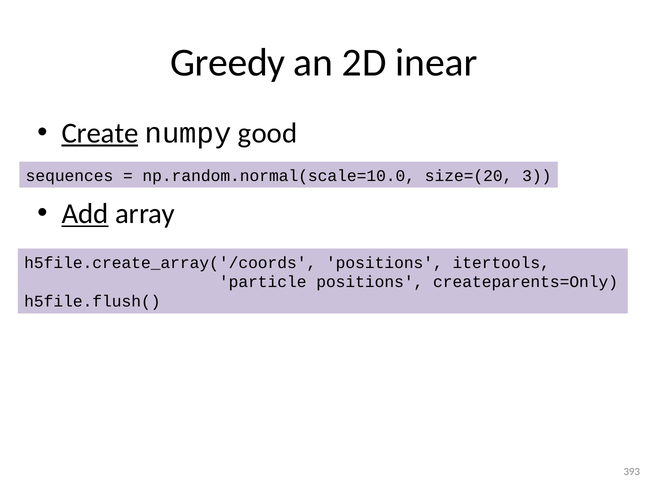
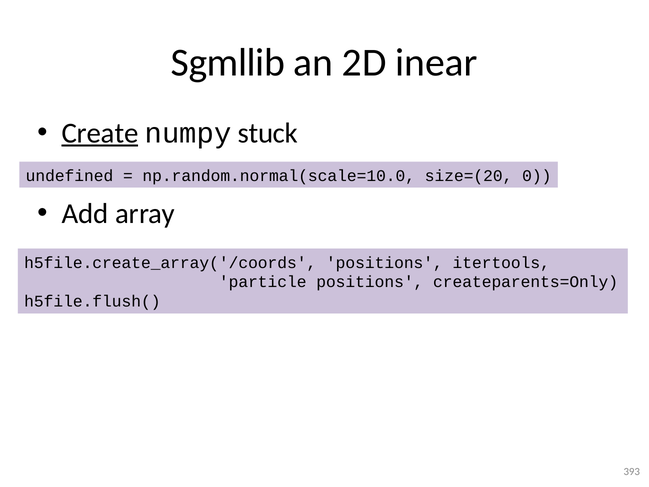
Greedy: Greedy -> Sgmllib
good: good -> stuck
sequences: sequences -> undefined
3: 3 -> 0
Add underline: present -> none
